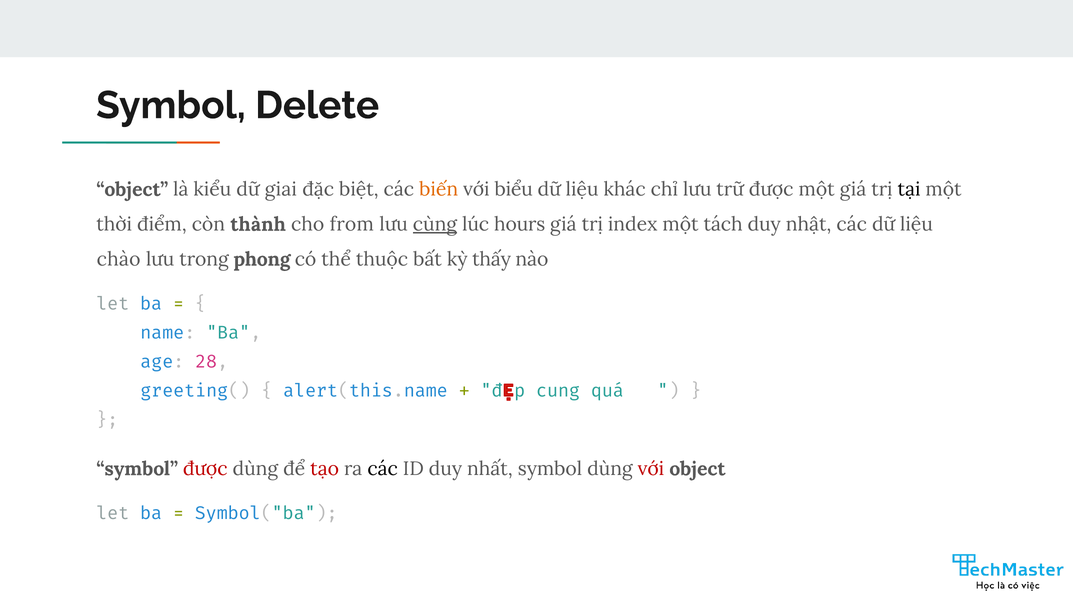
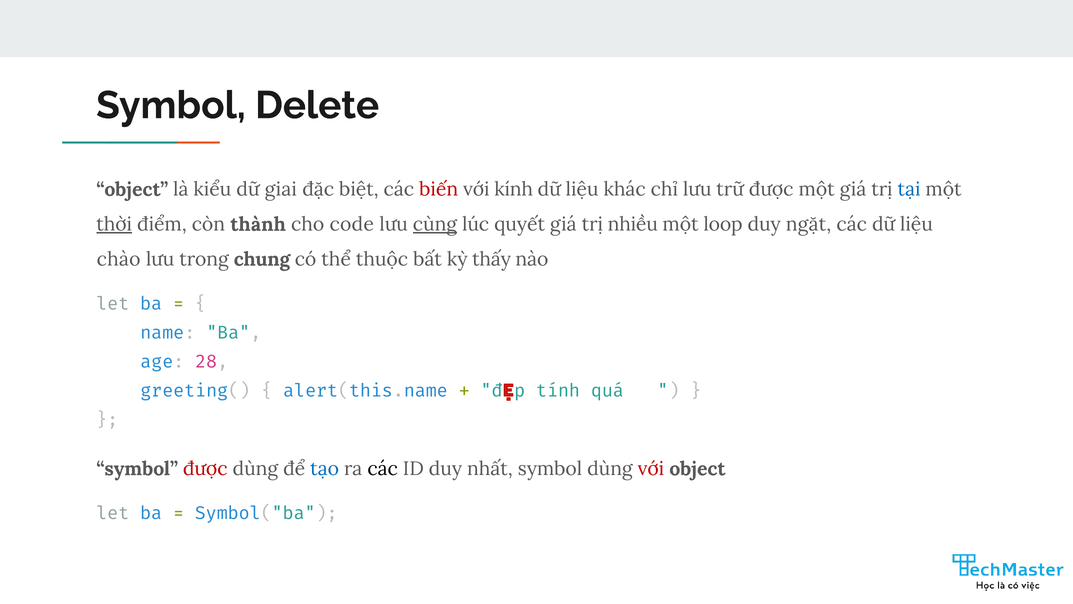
biến colour: orange -> red
biểu: biểu -> kính
tại colour: black -> blue
thời underline: none -> present
from: from -> code
hours: hours -> quyết
index: index -> nhiều
tách: tách -> loop
nhật: nhật -> ngặt
phong: phong -> chung
cung: cung -> tính
tạo colour: red -> blue
